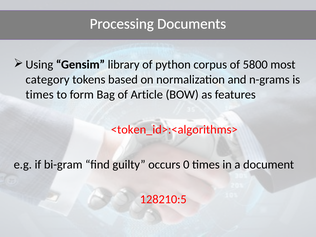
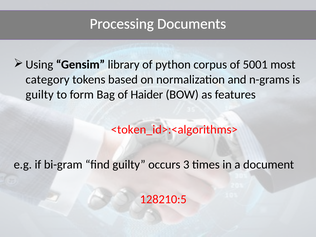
5800: 5800 -> 5001
times at (40, 95): times -> guilty
Article: Article -> Haider
0: 0 -> 3
